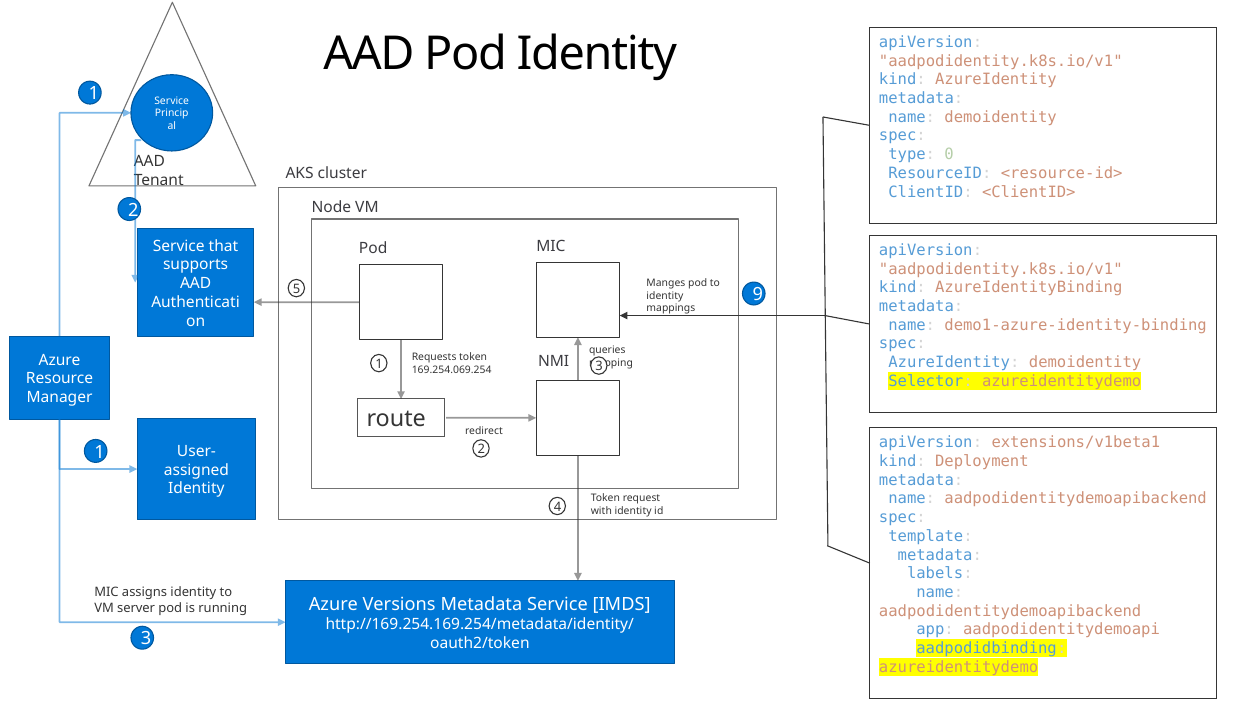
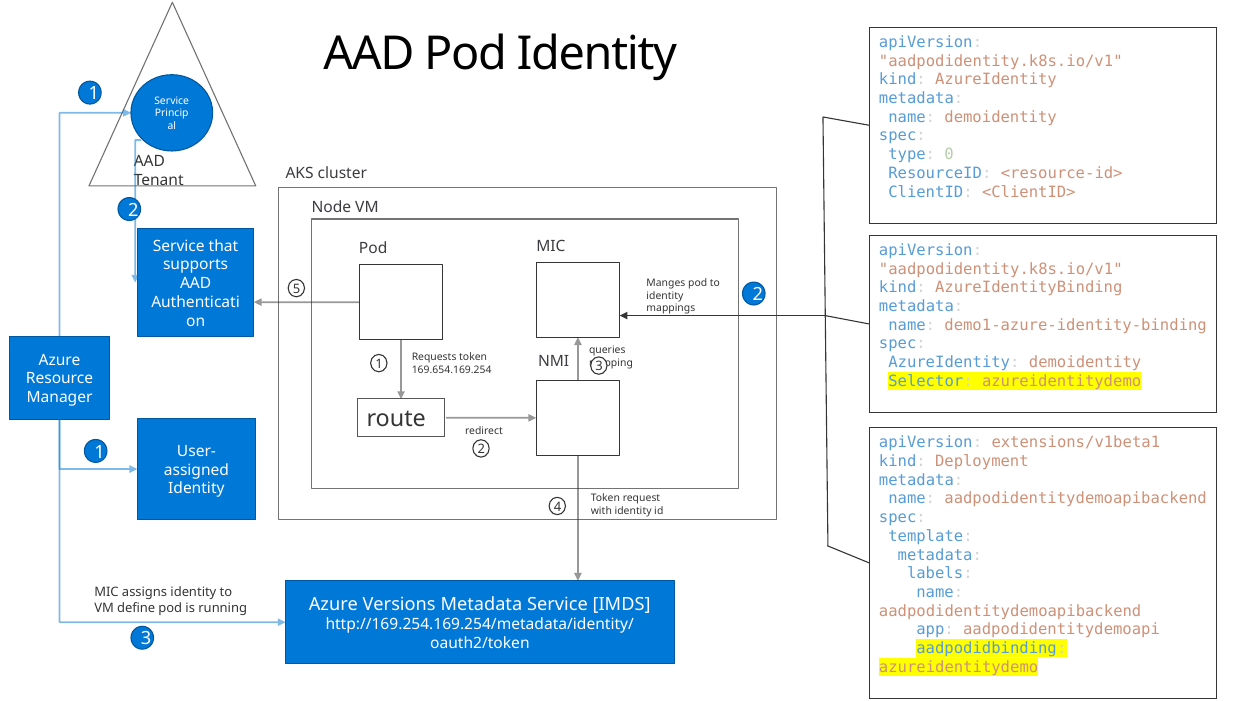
5 9: 9 -> 2
169.254.069.254: 169.254.069.254 -> 169.654.169.254
server: server -> define
